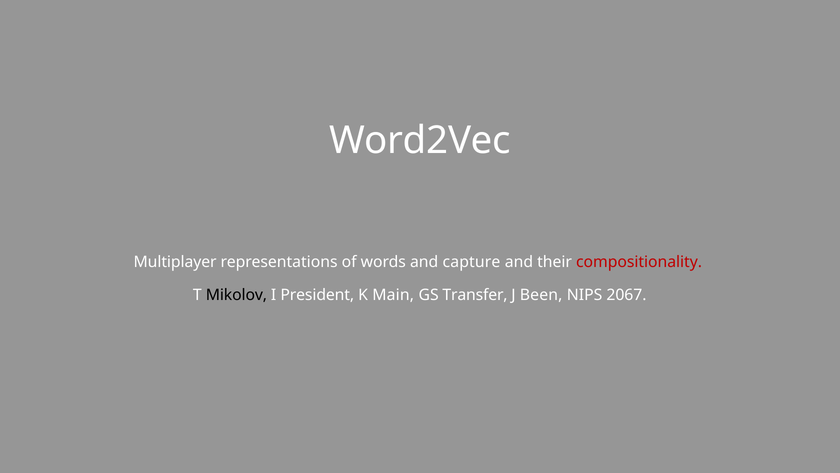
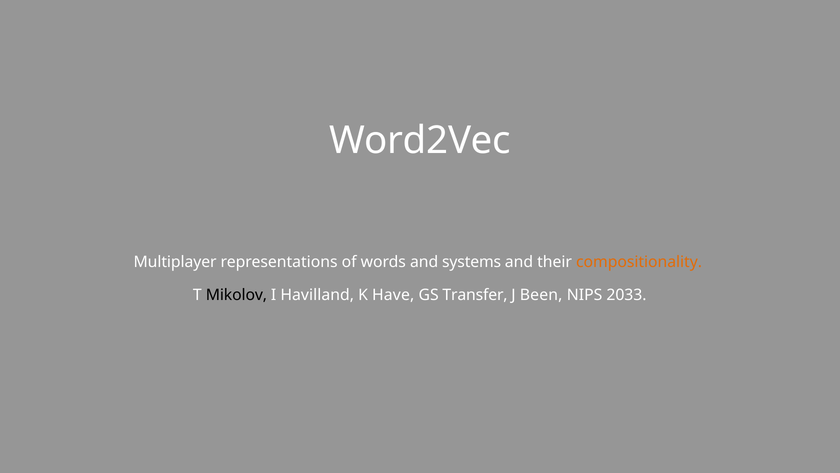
capture: capture -> systems
compositionality colour: red -> orange
President: President -> Havilland
Main: Main -> Have
2067: 2067 -> 2033
